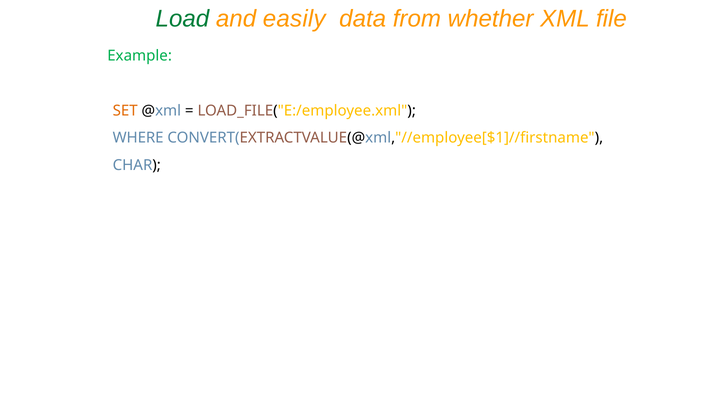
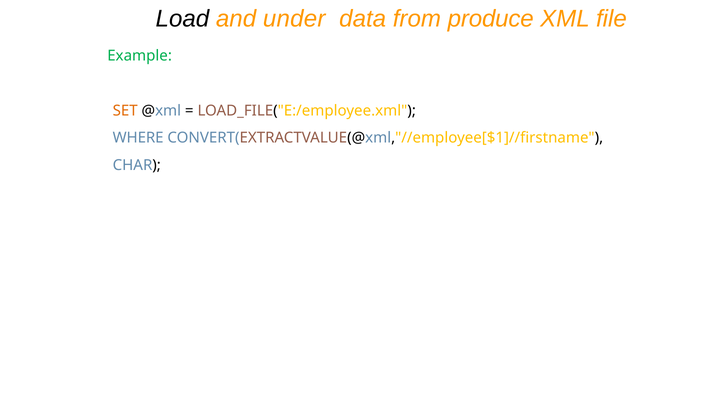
Load colour: green -> black
easily: easily -> under
whether: whether -> produce
